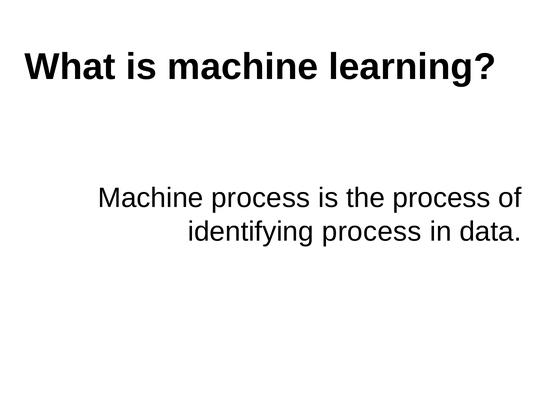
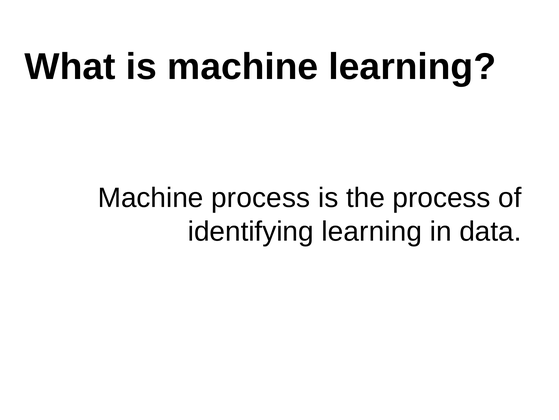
identifying process: process -> learning
